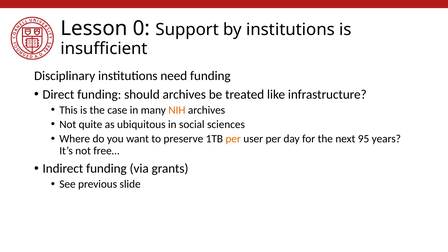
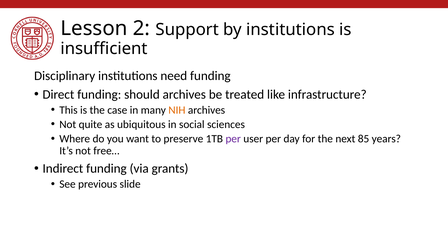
0: 0 -> 2
per at (233, 139) colour: orange -> purple
95: 95 -> 85
